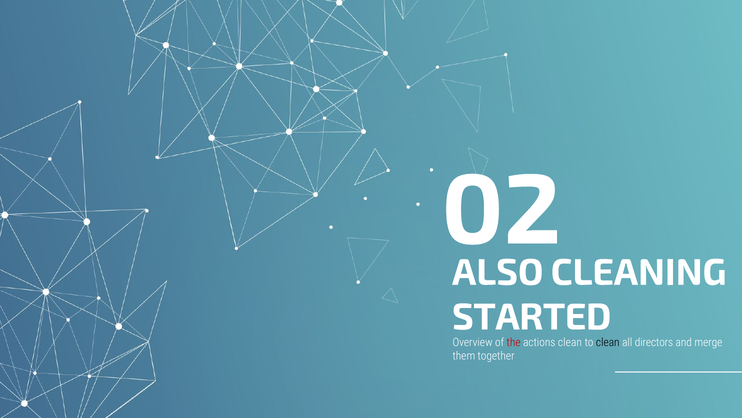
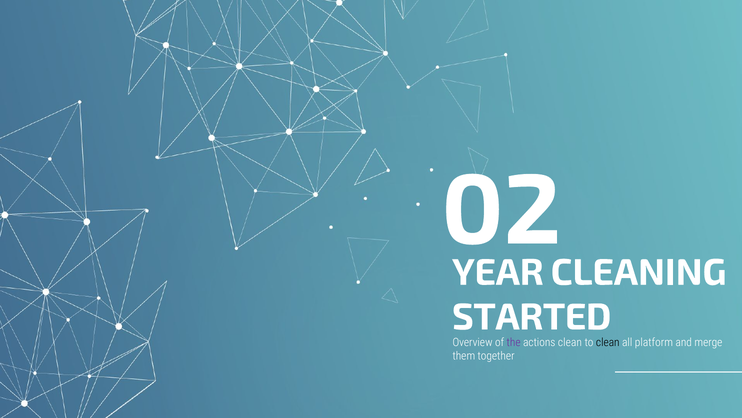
ALSO: ALSO -> YEAR
the colour: red -> purple
directors: directors -> platform
